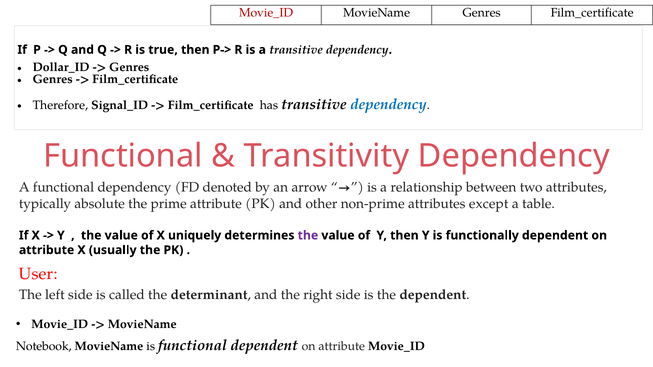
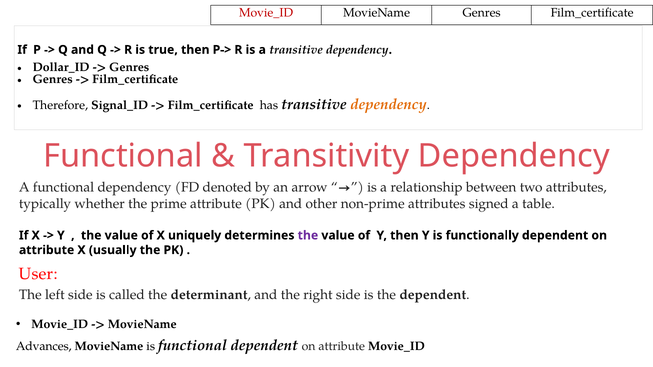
dependency at (389, 105) colour: blue -> orange
absolute: absolute -> whether
except: except -> signed
Notebook: Notebook -> Advances
